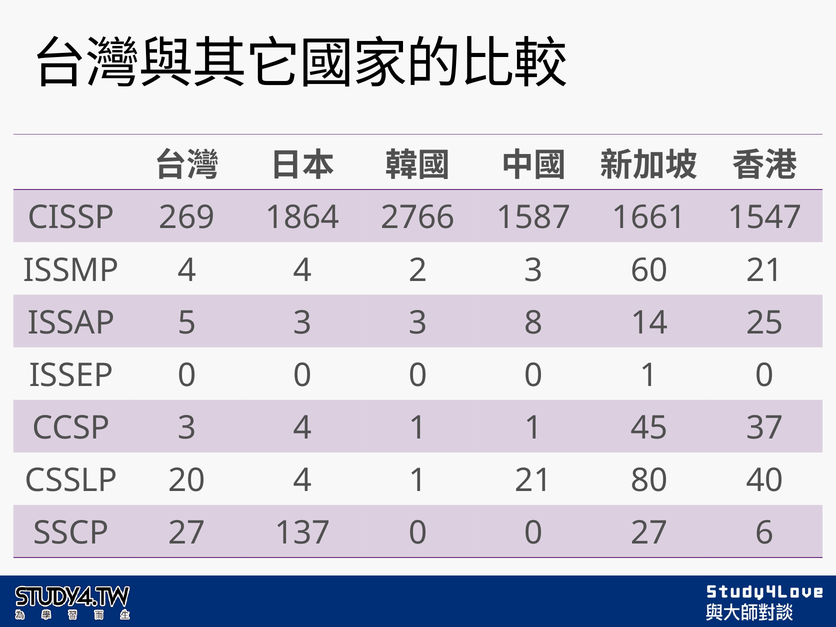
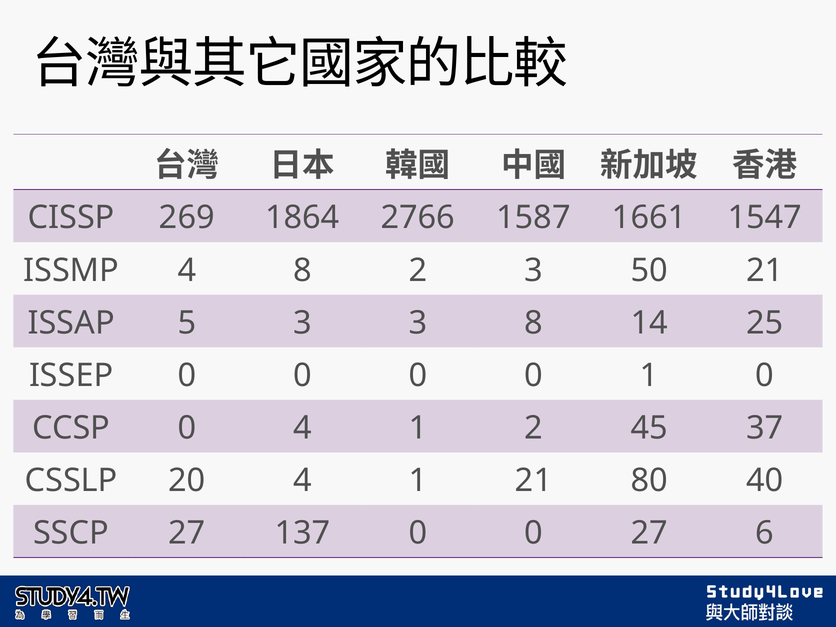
4 4: 4 -> 8
60: 60 -> 50
CCSP 3: 3 -> 0
1 1: 1 -> 2
